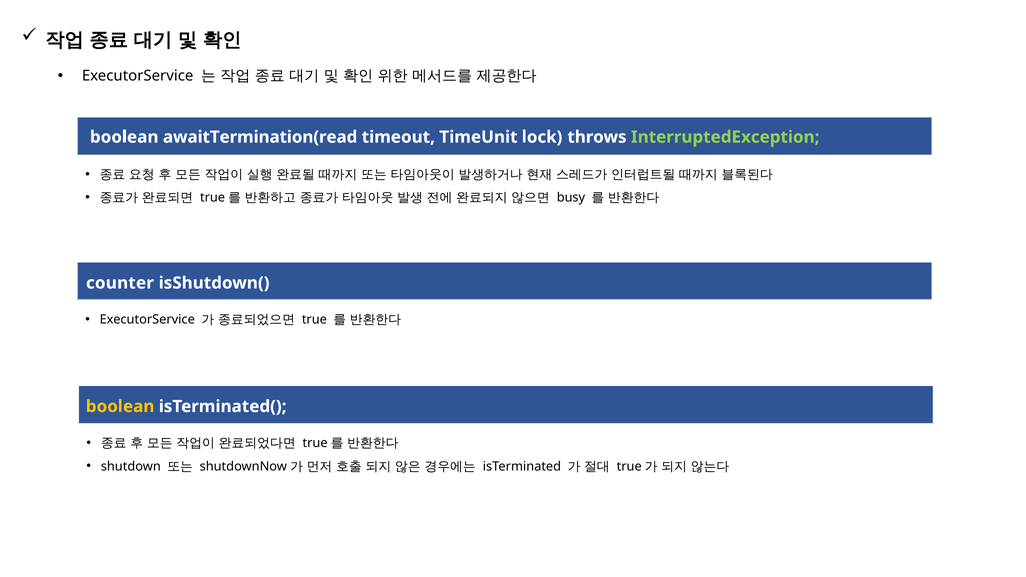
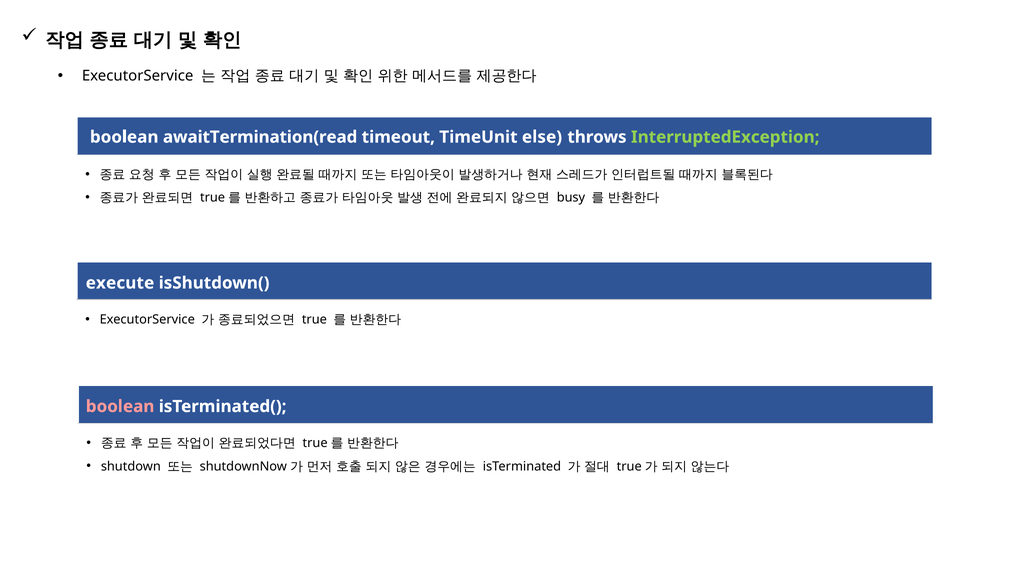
lock: lock -> else
counter: counter -> execute
boolean at (120, 407) colour: yellow -> pink
